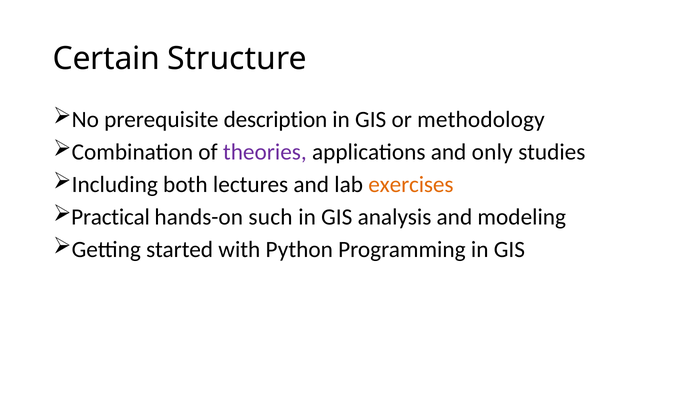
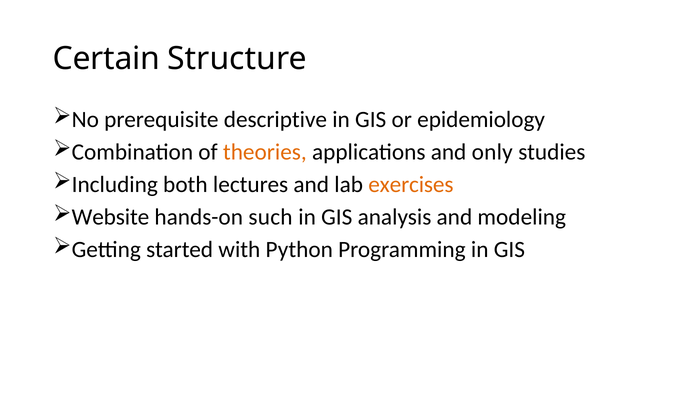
description: description -> descriptive
methodology: methodology -> epidemiology
theories colour: purple -> orange
Practical: Practical -> Website
